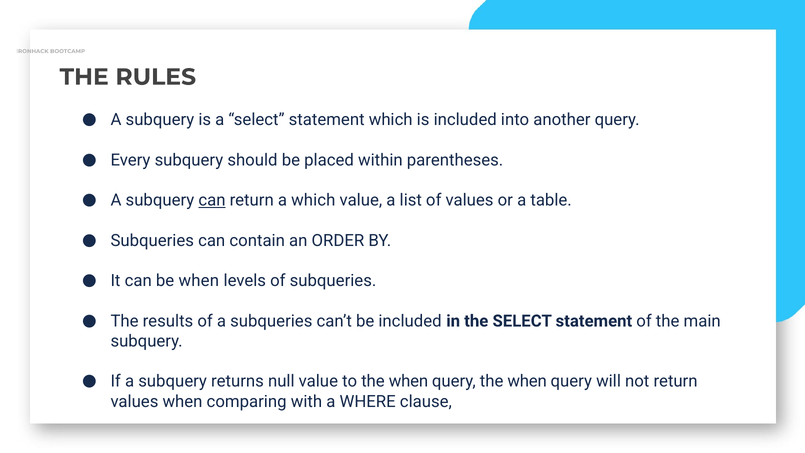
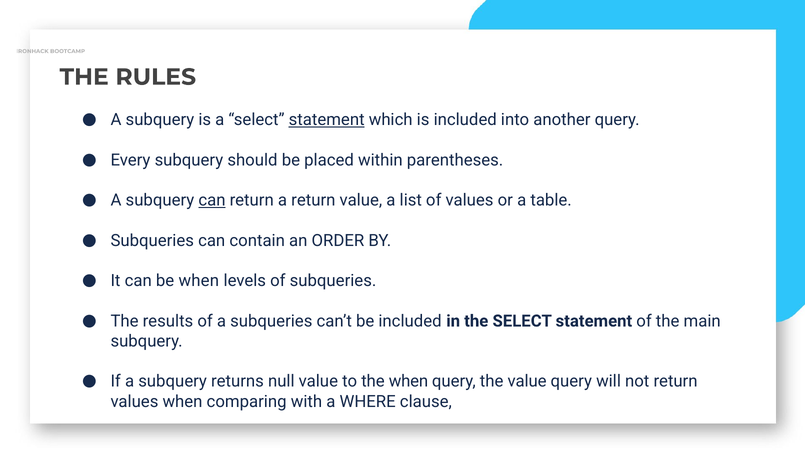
statement at (327, 120) underline: none -> present
a which: which -> return
query the when: when -> value
